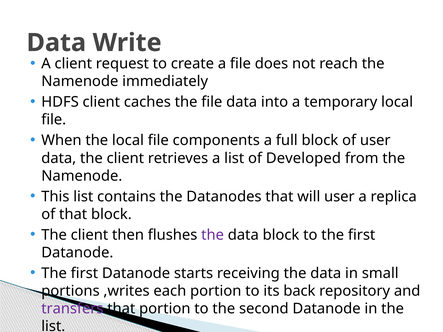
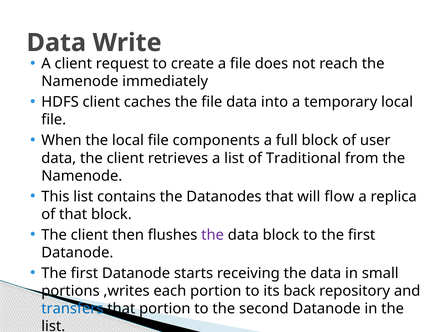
Developed: Developed -> Traditional
will user: user -> flow
transfers colour: purple -> blue
